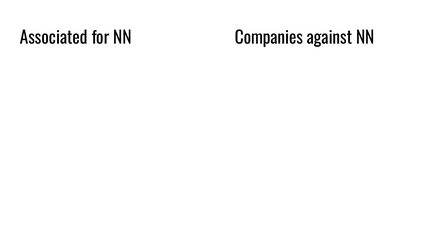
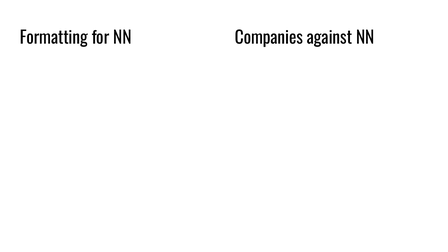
Associated: Associated -> Formatting
